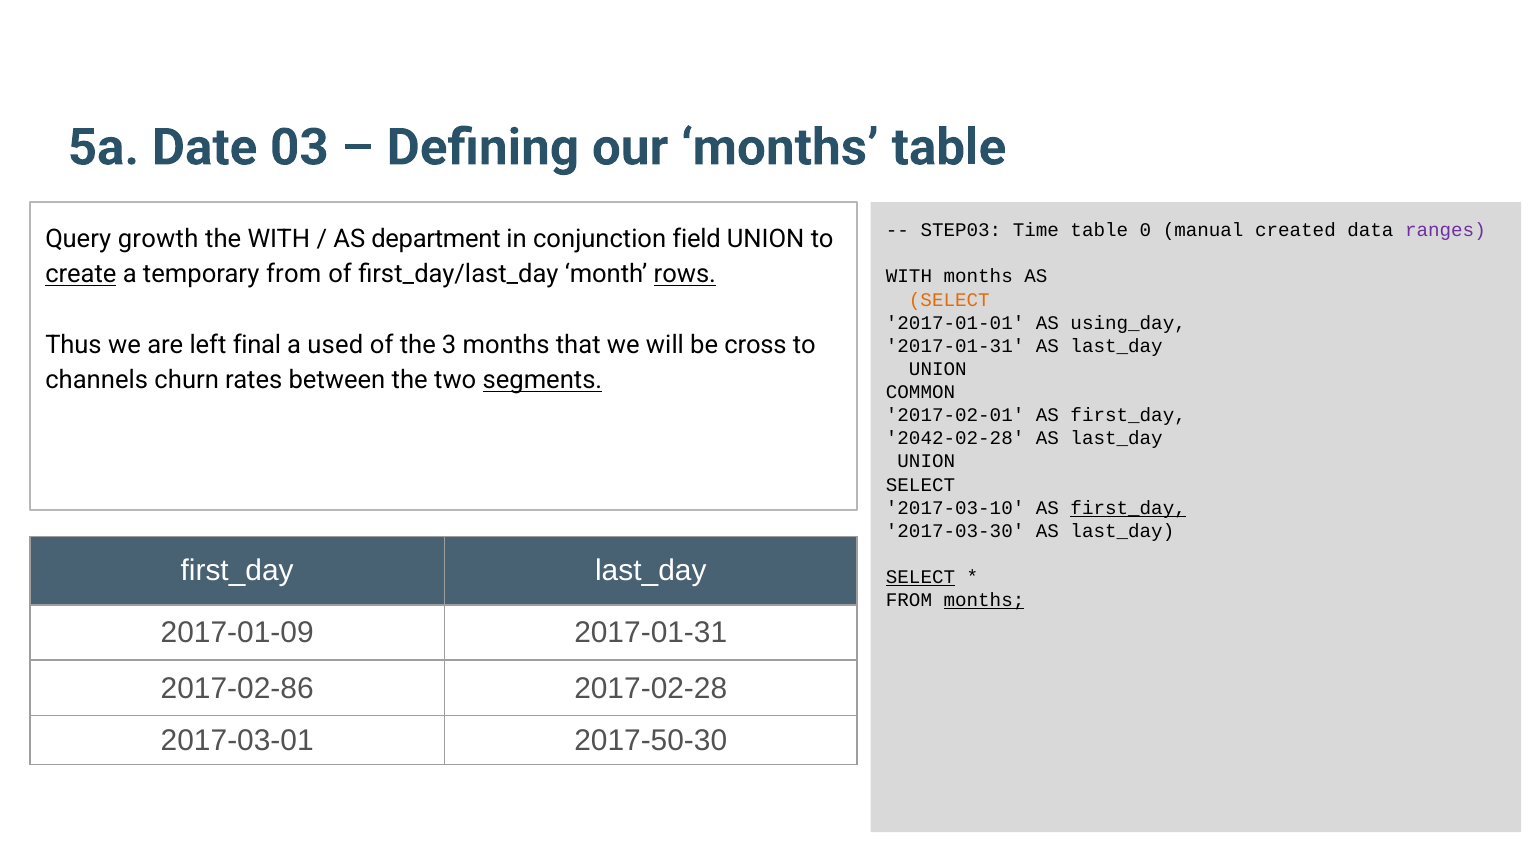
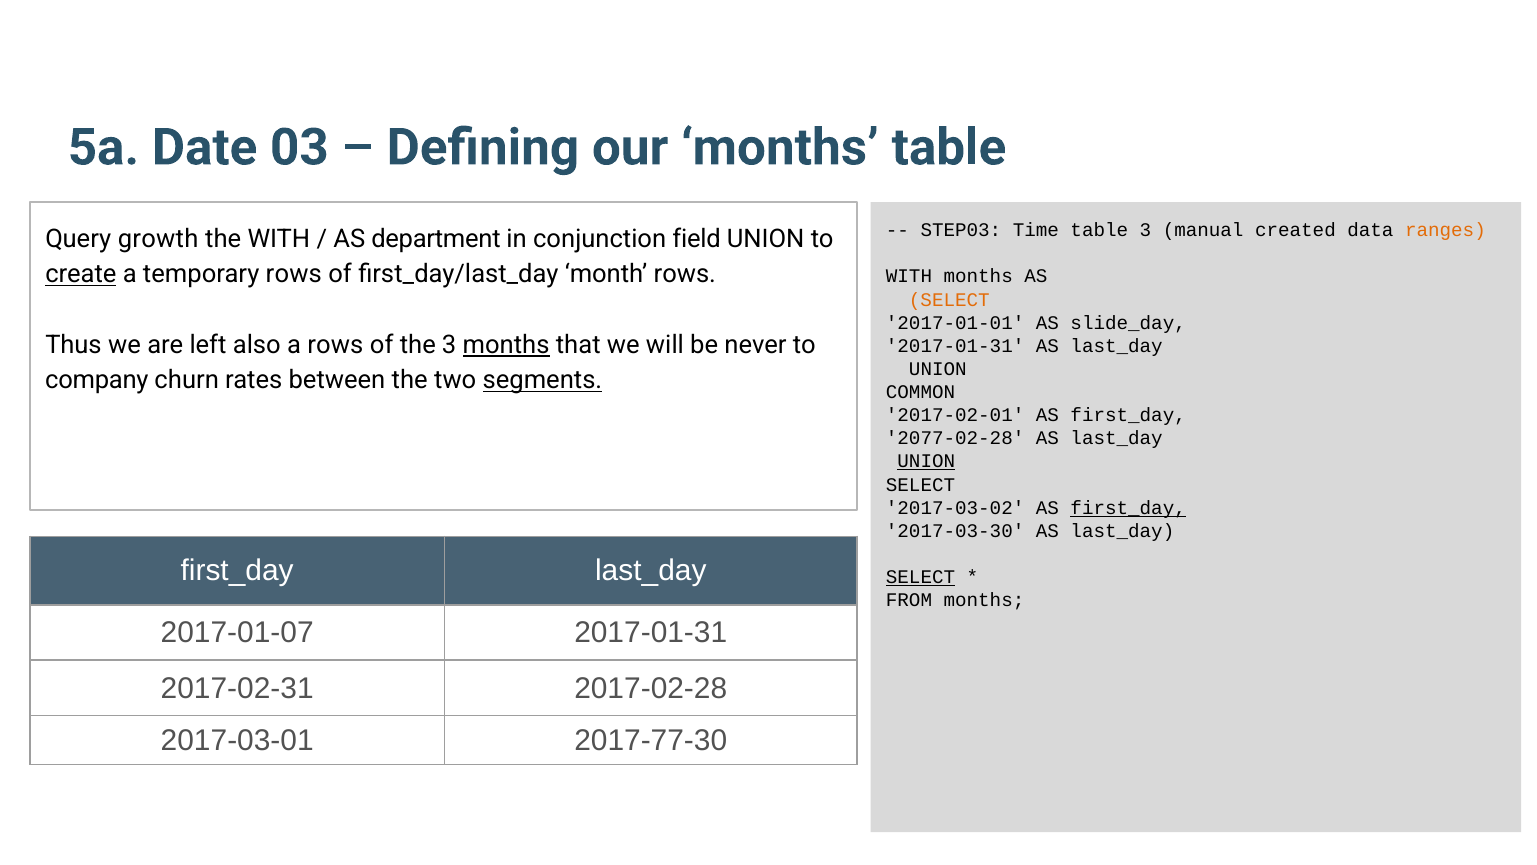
table 0: 0 -> 3
ranges colour: purple -> orange
temporary from: from -> rows
rows at (685, 274) underline: present -> none
using_day: using_day -> slide_day
final: final -> also
a used: used -> rows
months at (506, 345) underline: none -> present
cross: cross -> never
channels: channels -> company
2042-02-28: 2042-02-28 -> 2077-02-28
UNION at (926, 461) underline: none -> present
2017-03-10: 2017-03-10 -> 2017-03-02
months at (984, 600) underline: present -> none
2017-01-09: 2017-01-09 -> 2017-01-07
2017-02-86: 2017-02-86 -> 2017-02-31
2017-50-30: 2017-50-30 -> 2017-77-30
